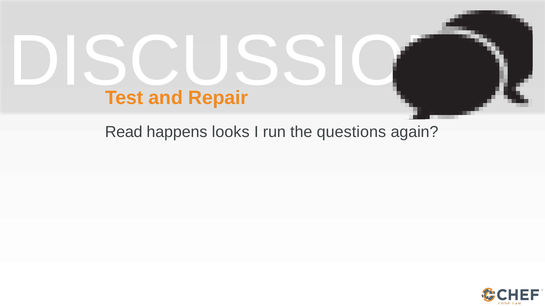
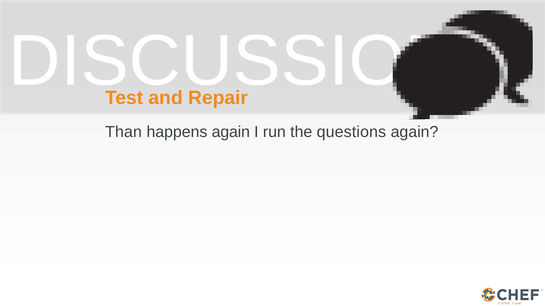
Read: Read -> Than
happens looks: looks -> again
